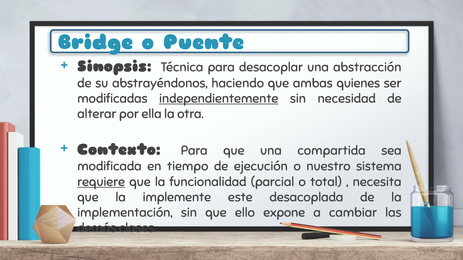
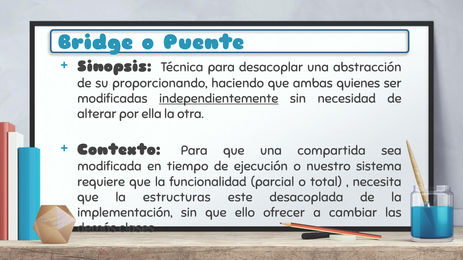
abstrayéndonos: abstrayéndonos -> proporcionando
requiere underline: present -> none
implemente: implemente -> estructuras
expone: expone -> ofrecer
